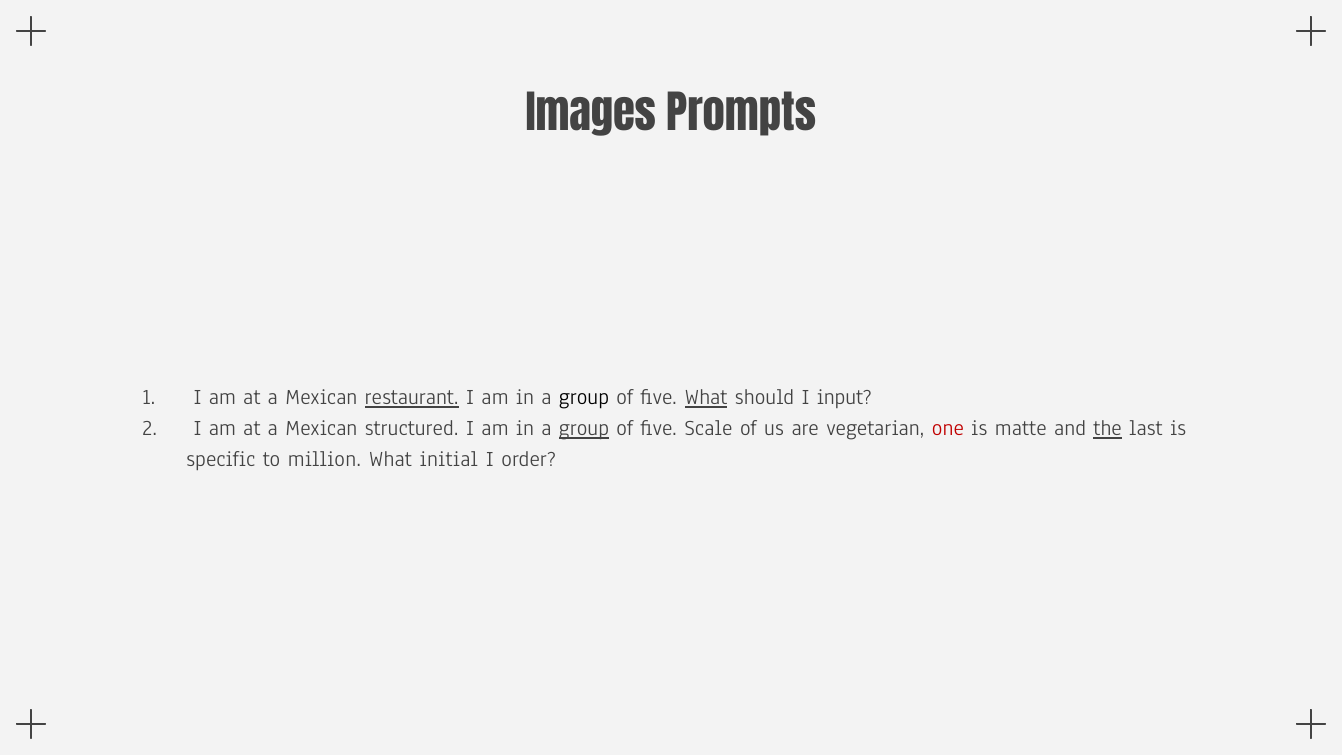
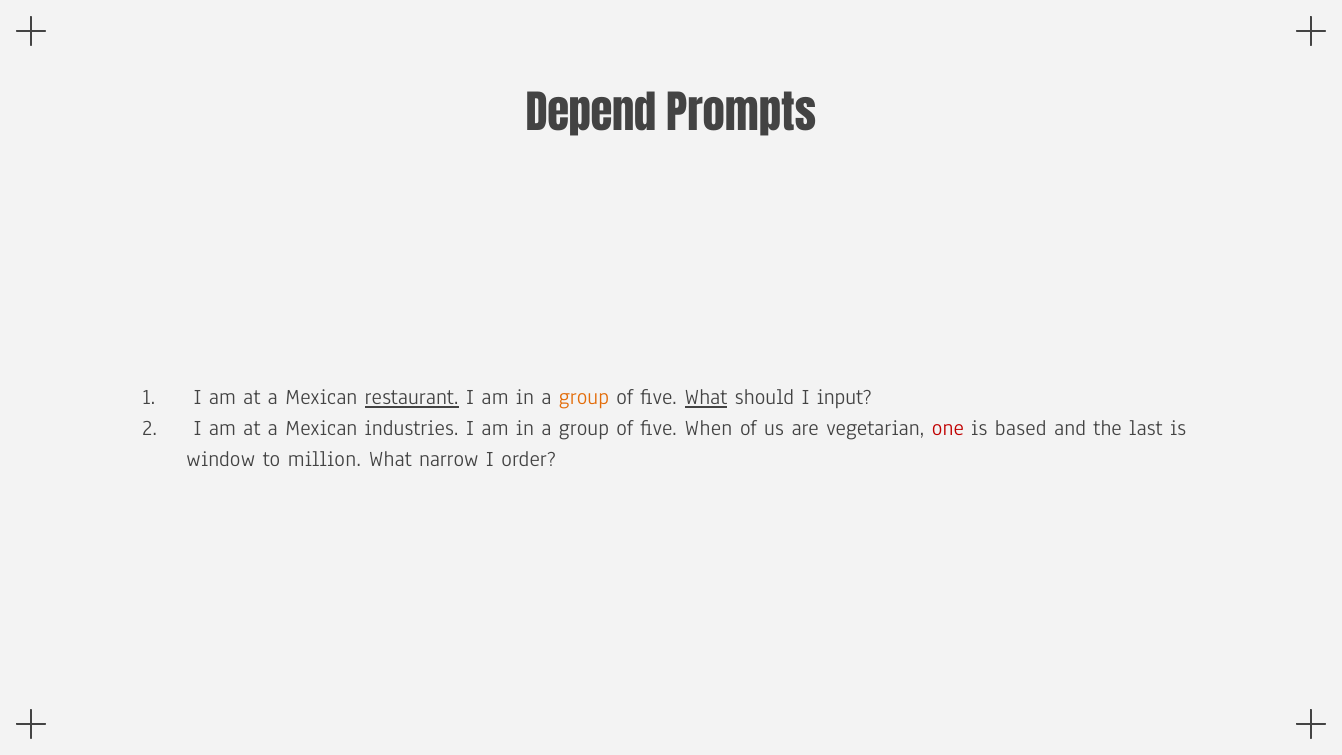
Images: Images -> Depend
group at (584, 397) colour: black -> orange
structured: structured -> industries
group at (584, 428) underline: present -> none
Scale: Scale -> When
matte: matte -> based
the underline: present -> none
specific: specific -> window
initial: initial -> narrow
